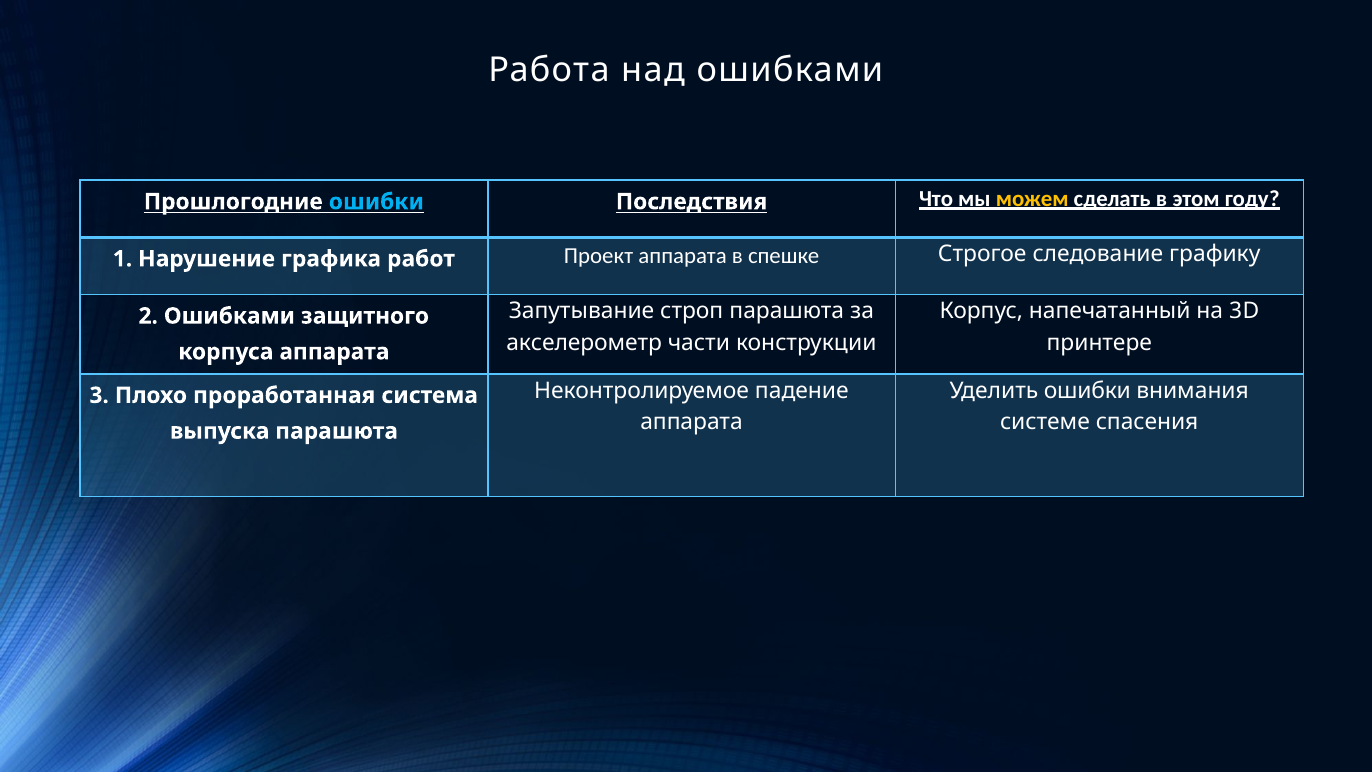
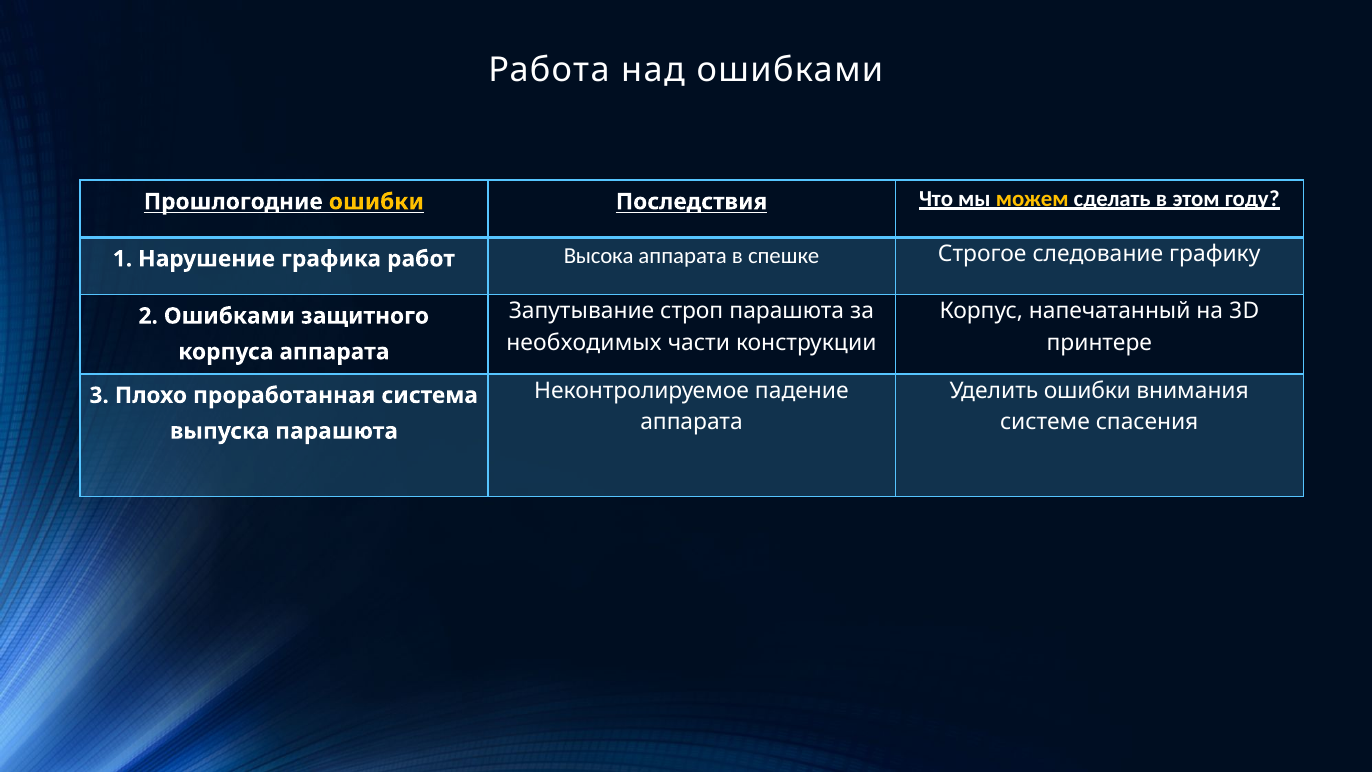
ошибки at (376, 202) colour: light blue -> yellow
Проект: Проект -> Высока
акселерометр: акселерометр -> необходимых
